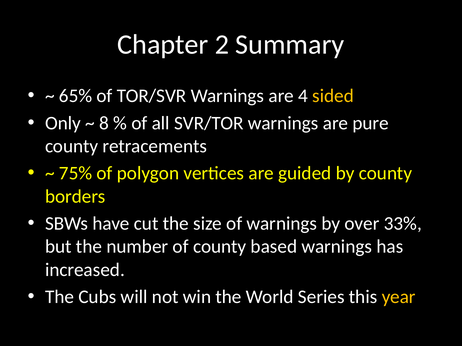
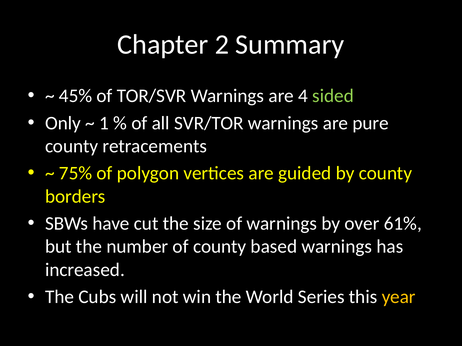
65%: 65% -> 45%
sided colour: yellow -> light green
8: 8 -> 1
33%: 33% -> 61%
